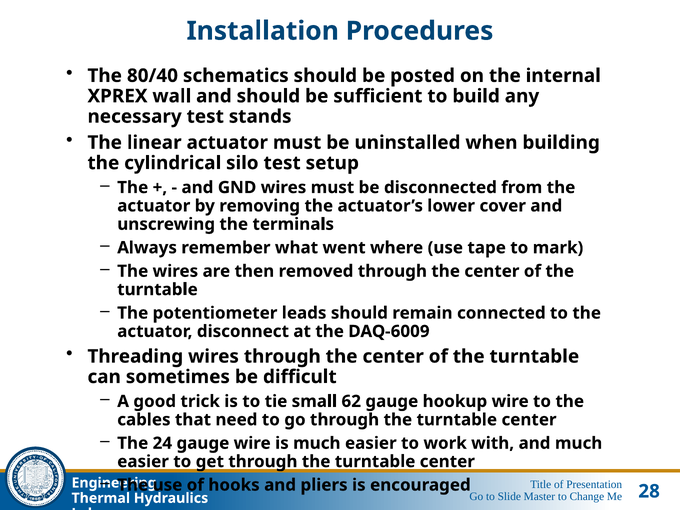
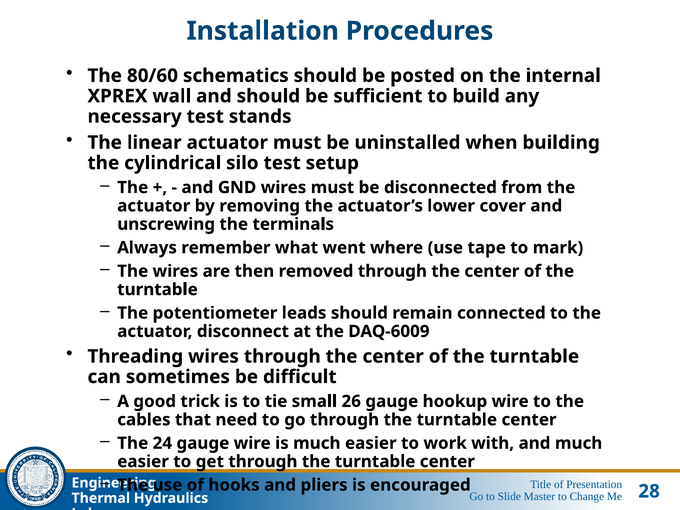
80/40: 80/40 -> 80/60
62: 62 -> 26
